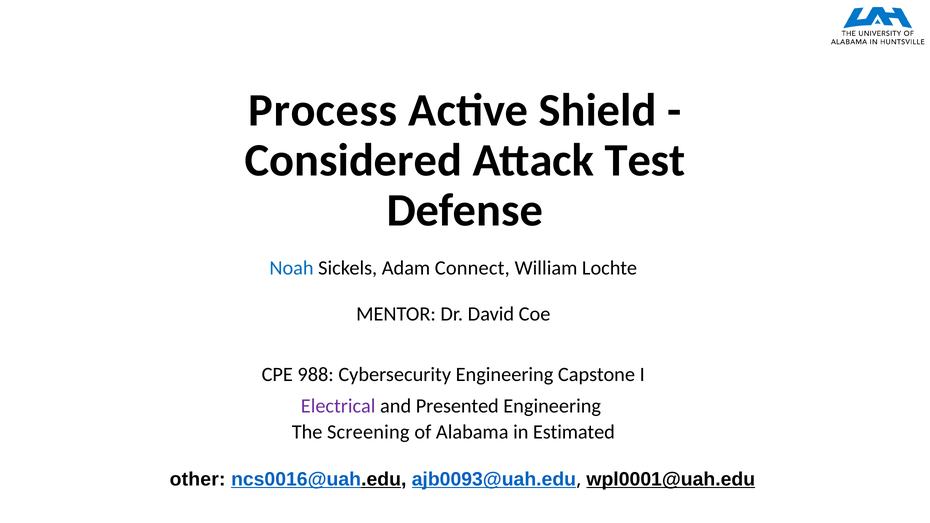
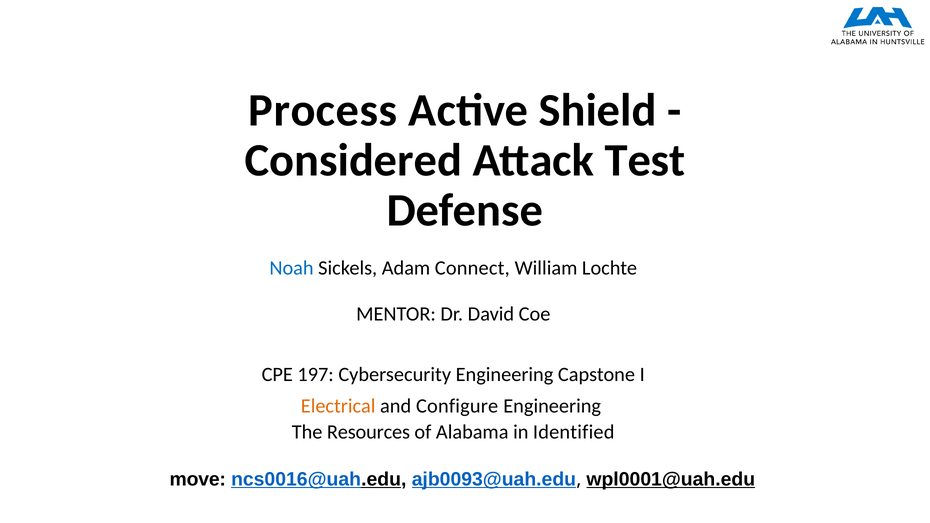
988: 988 -> 197
Electrical colour: purple -> orange
Presented: Presented -> Configure
Screening: Screening -> Resources
Estimated: Estimated -> Identified
other: other -> move
